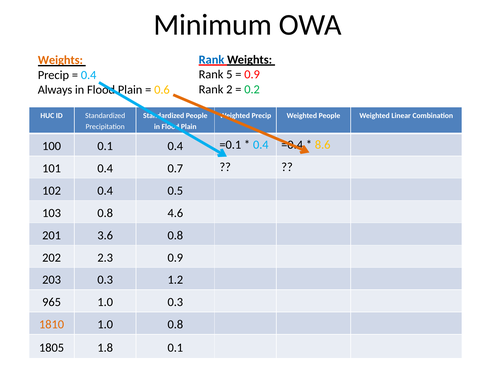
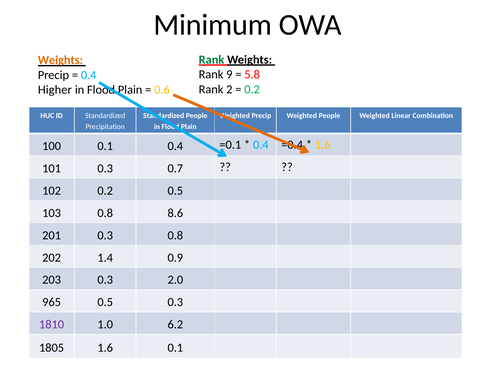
Rank at (212, 60) colour: blue -> green
5: 5 -> 9
0.9 at (252, 75): 0.9 -> 5.8
Always: Always -> Higher
8.6 at (323, 145): 8.6 -> 1.6
101 0.4: 0.4 -> 0.3
102 0.4: 0.4 -> 0.2
4.6: 4.6 -> 8.6
201 3.6: 3.6 -> 0.3
2.3: 2.3 -> 1.4
1.2: 1.2 -> 2.0
965 1.0: 1.0 -> 0.5
1810 colour: orange -> purple
1.0 0.8: 0.8 -> 6.2
1805 1.8: 1.8 -> 1.6
